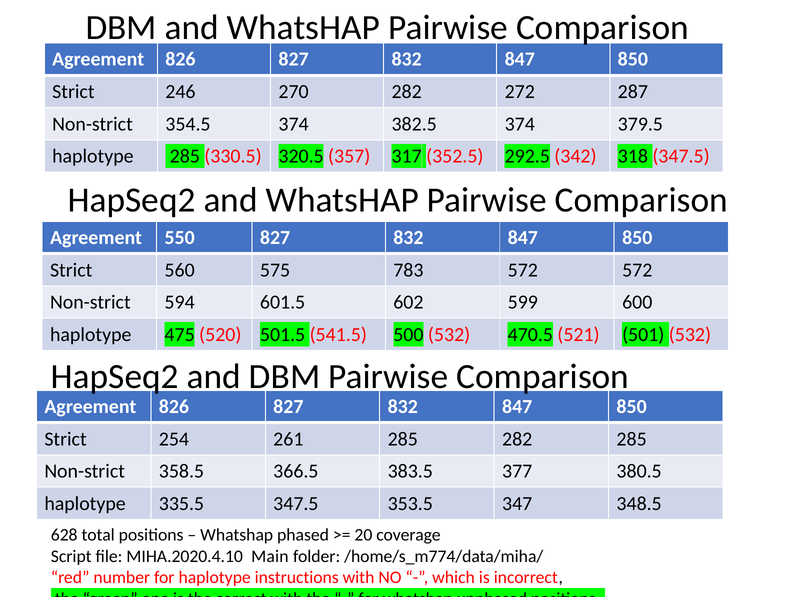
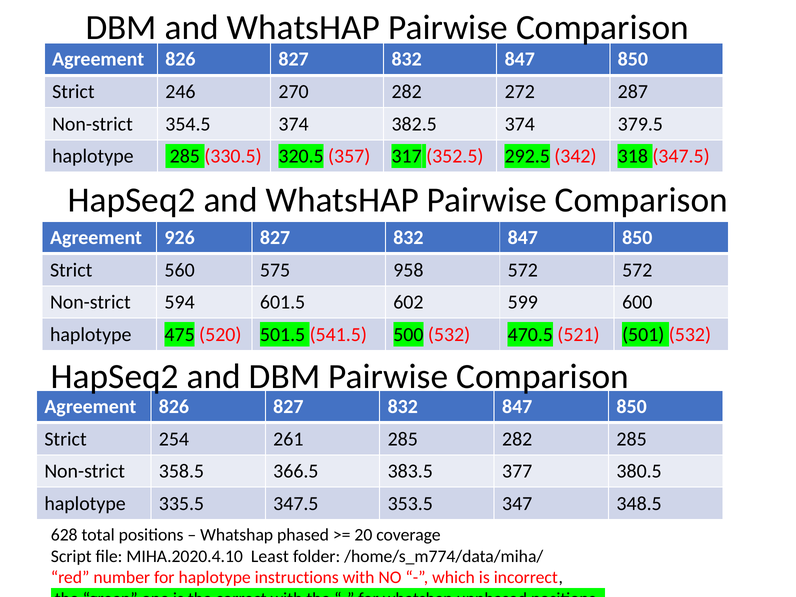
550: 550 -> 926
783: 783 -> 958
Main: Main -> Least
